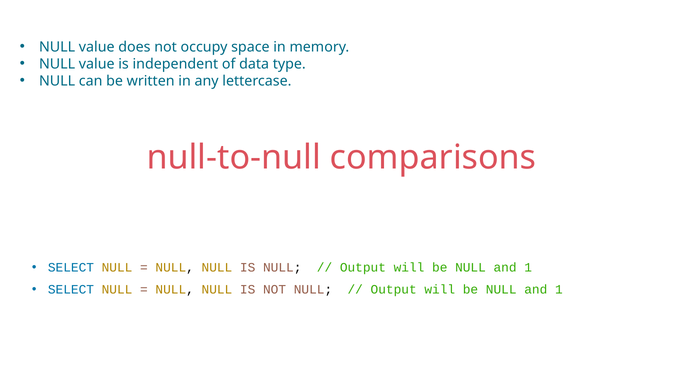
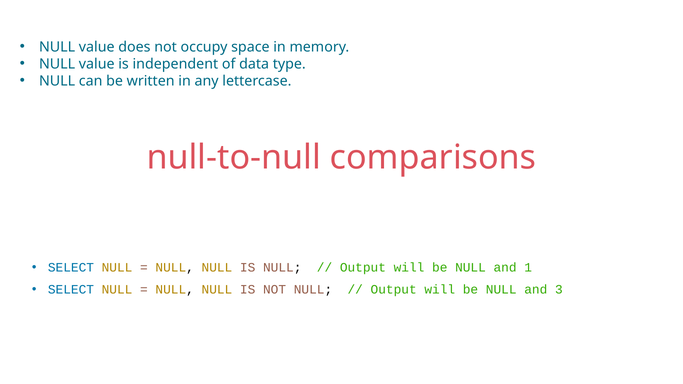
1 at (559, 290): 1 -> 3
